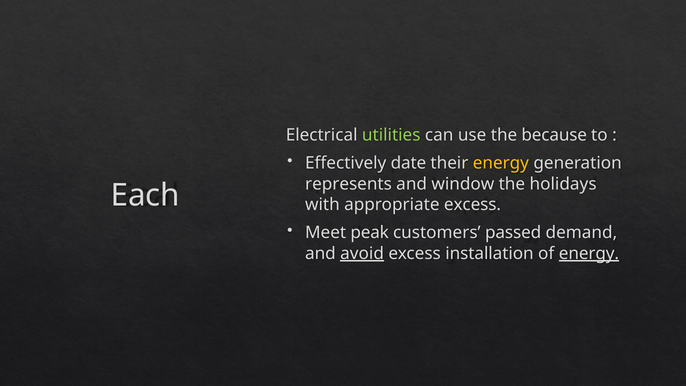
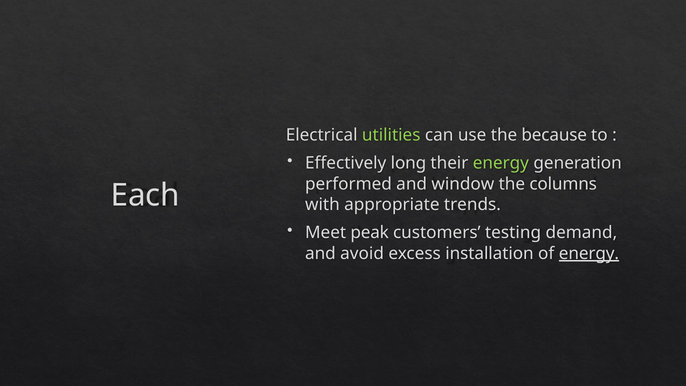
date: date -> long
energy at (501, 163) colour: yellow -> light green
represents: represents -> performed
holidays: holidays -> columns
appropriate excess: excess -> trends
passed: passed -> testing
avoid underline: present -> none
